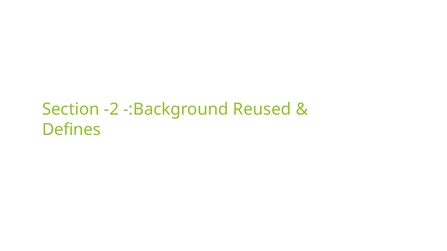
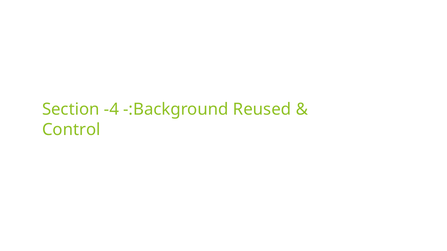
-2: -2 -> -4
Defines: Defines -> Control
